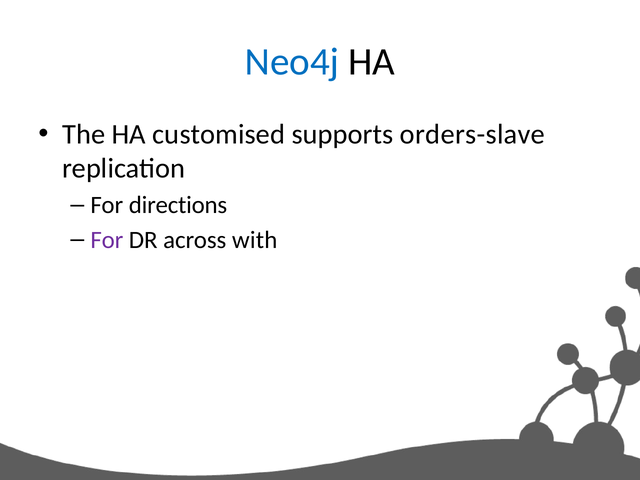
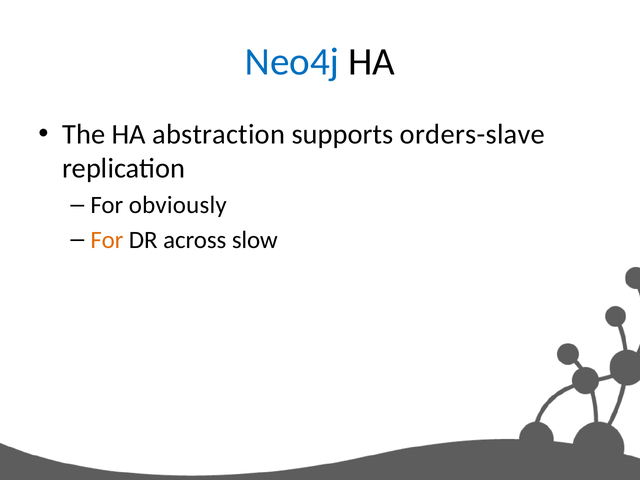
customised: customised -> abstraction
directions: directions -> obviously
For at (107, 240) colour: purple -> orange
with: with -> slow
